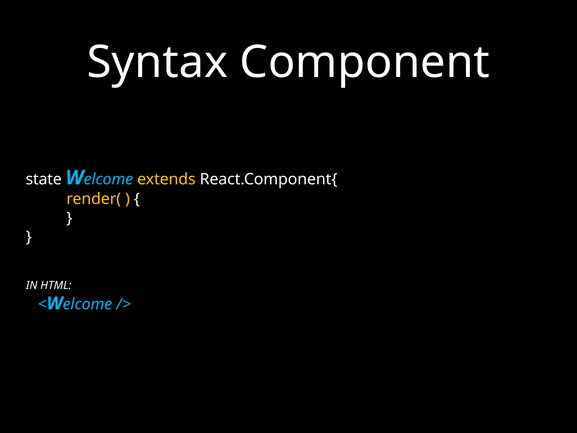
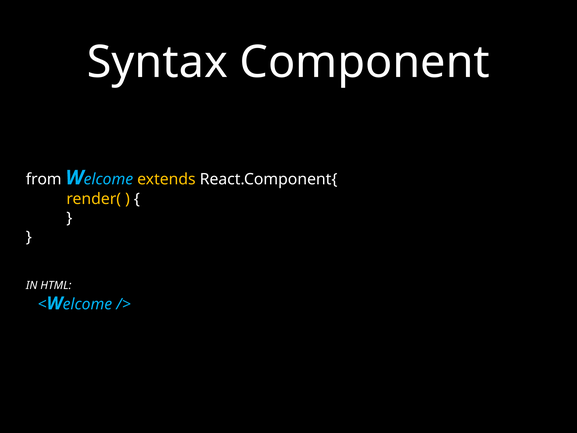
state: state -> from
